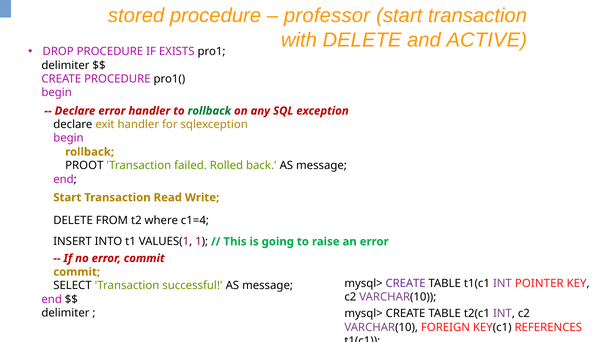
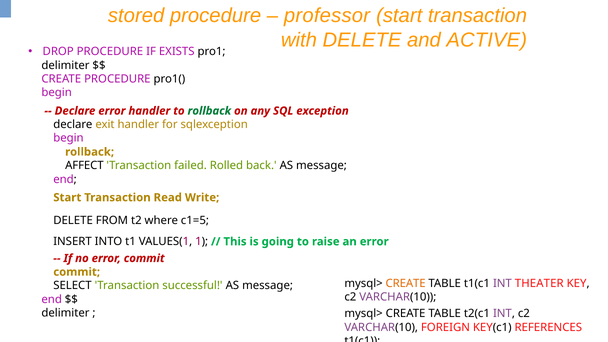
PROOT: PROOT -> AFFECT
c1=4: c1=4 -> c1=5
CREATE at (406, 283) colour: purple -> orange
POINTER: POINTER -> THEATER
